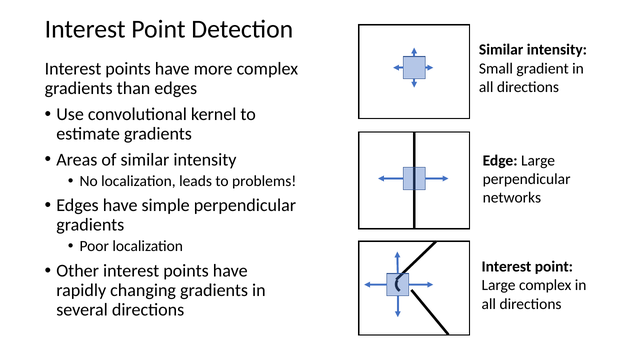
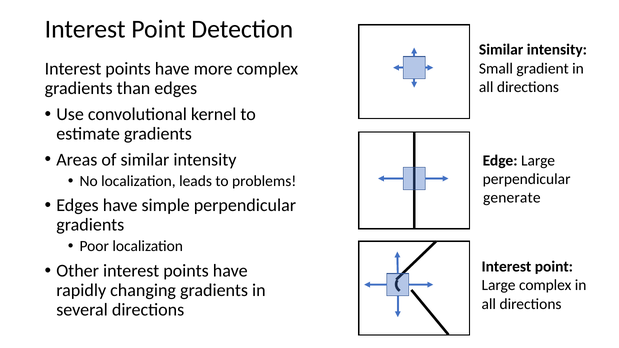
networks: networks -> generate
